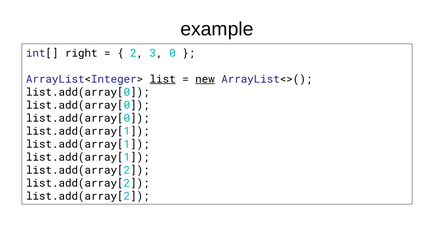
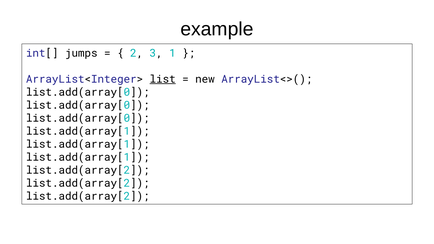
right: right -> jumps
0: 0 -> 1
new underline: present -> none
